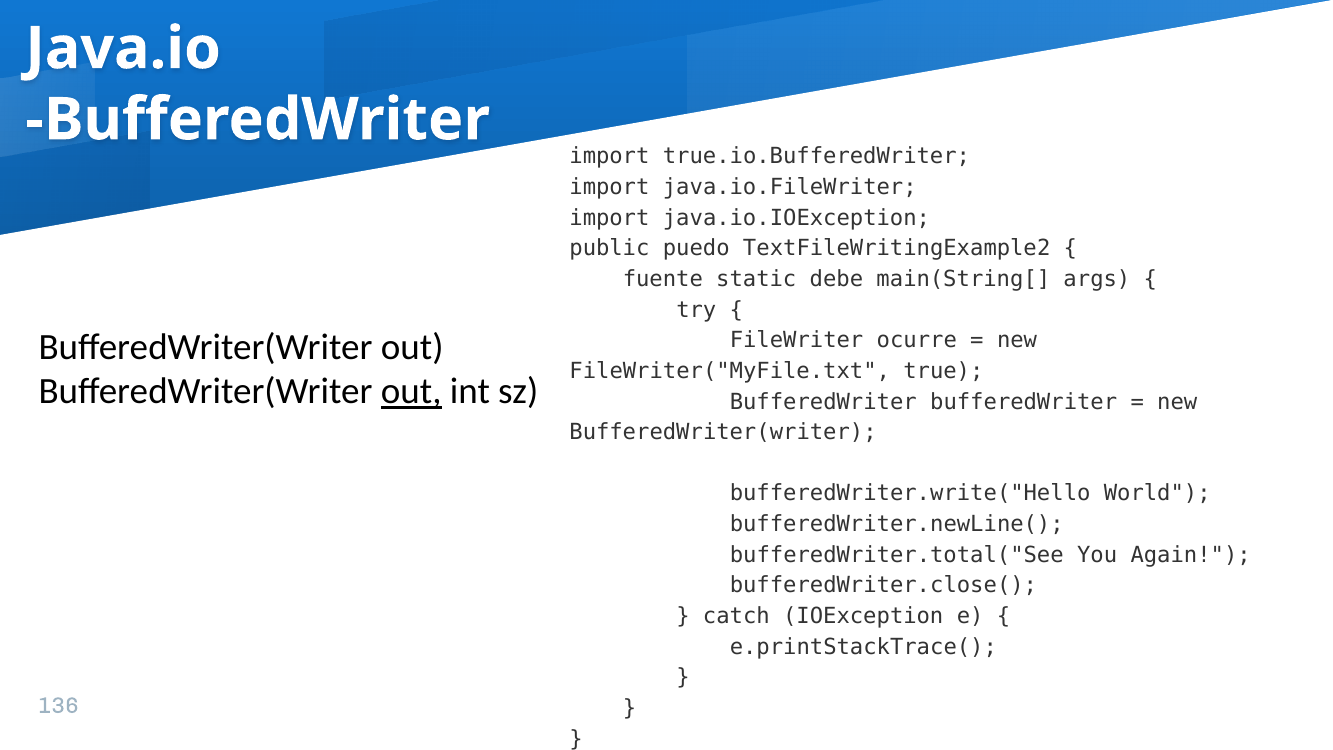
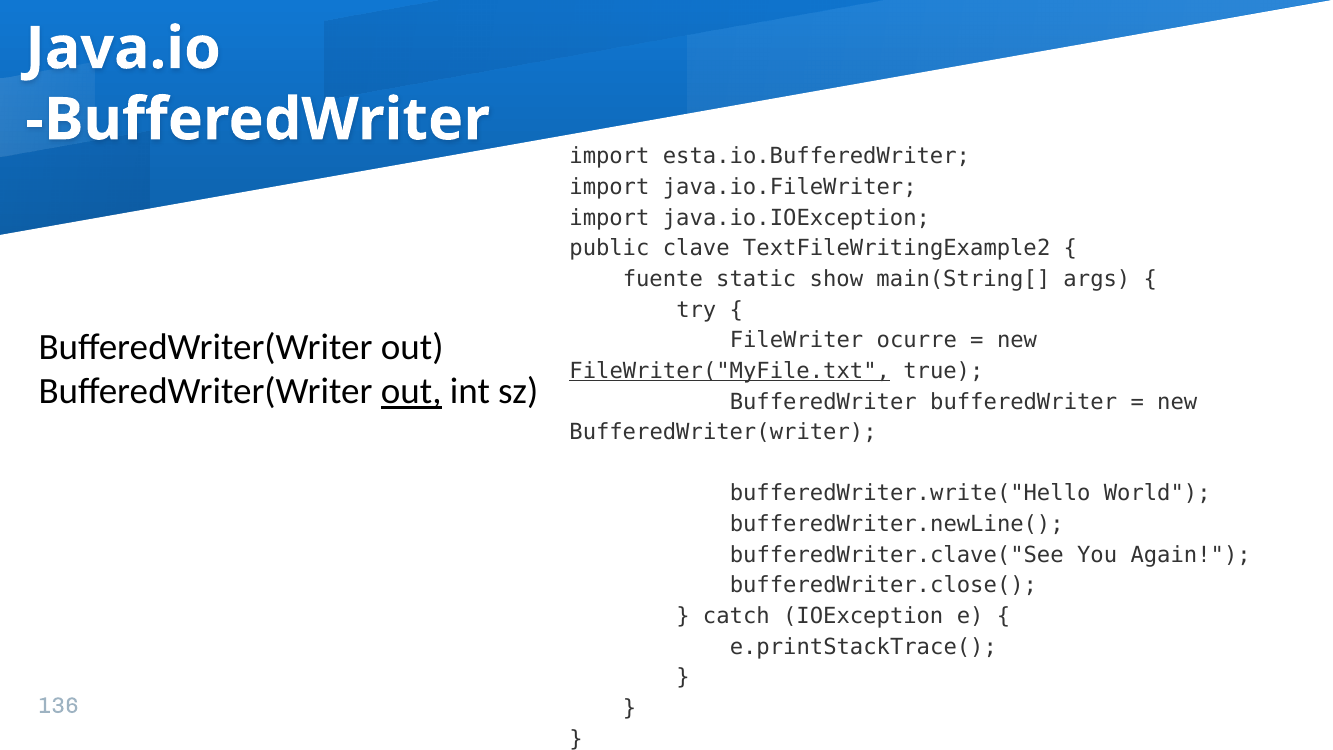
true.io.BufferedWriter: true.io.BufferedWriter -> esta.io.BufferedWriter
puedo: puedo -> clave
debe: debe -> show
FileWriter("MyFile.txt underline: none -> present
bufferedWriter.total("See: bufferedWriter.total("See -> bufferedWriter.clave("See
